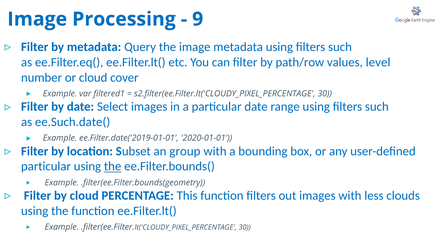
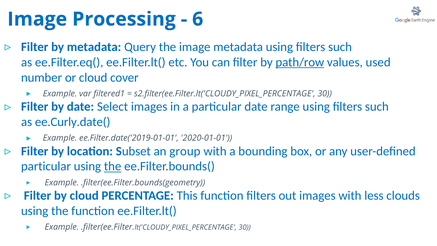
9: 9 -> 6
path/row underline: none -> present
level: level -> used
ee.Such.date(: ee.Such.date( -> ee.Curly.date(
